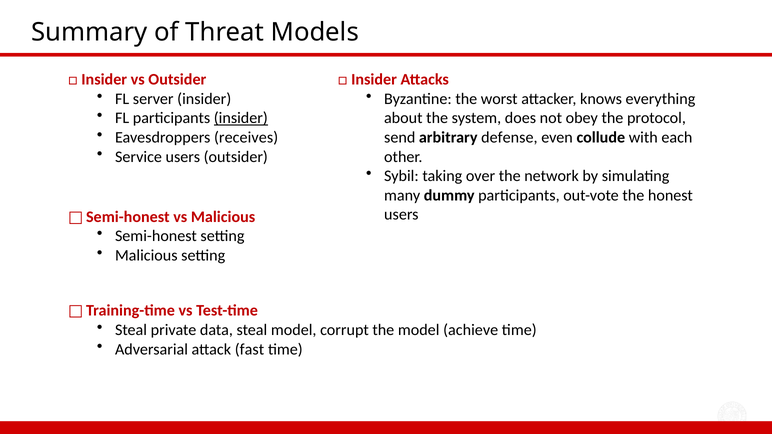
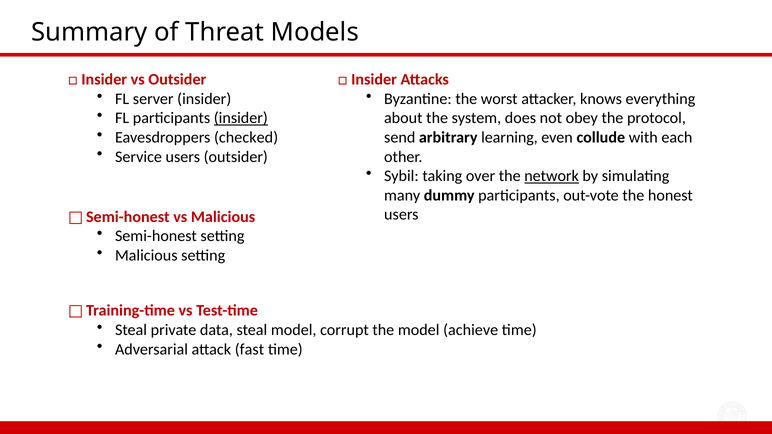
receives: receives -> checked
defense: defense -> learning
network underline: none -> present
